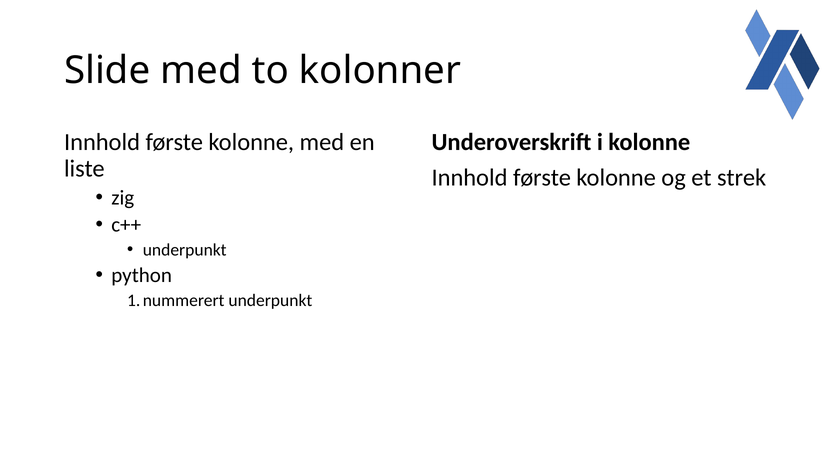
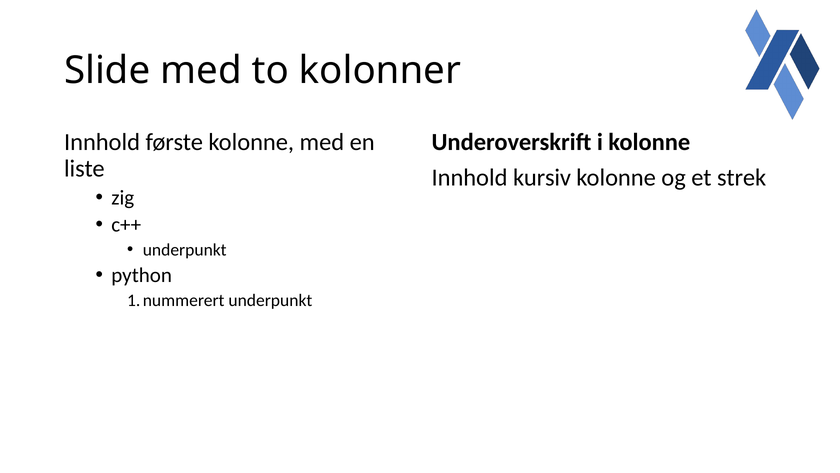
første at (542, 177): første -> kursiv
